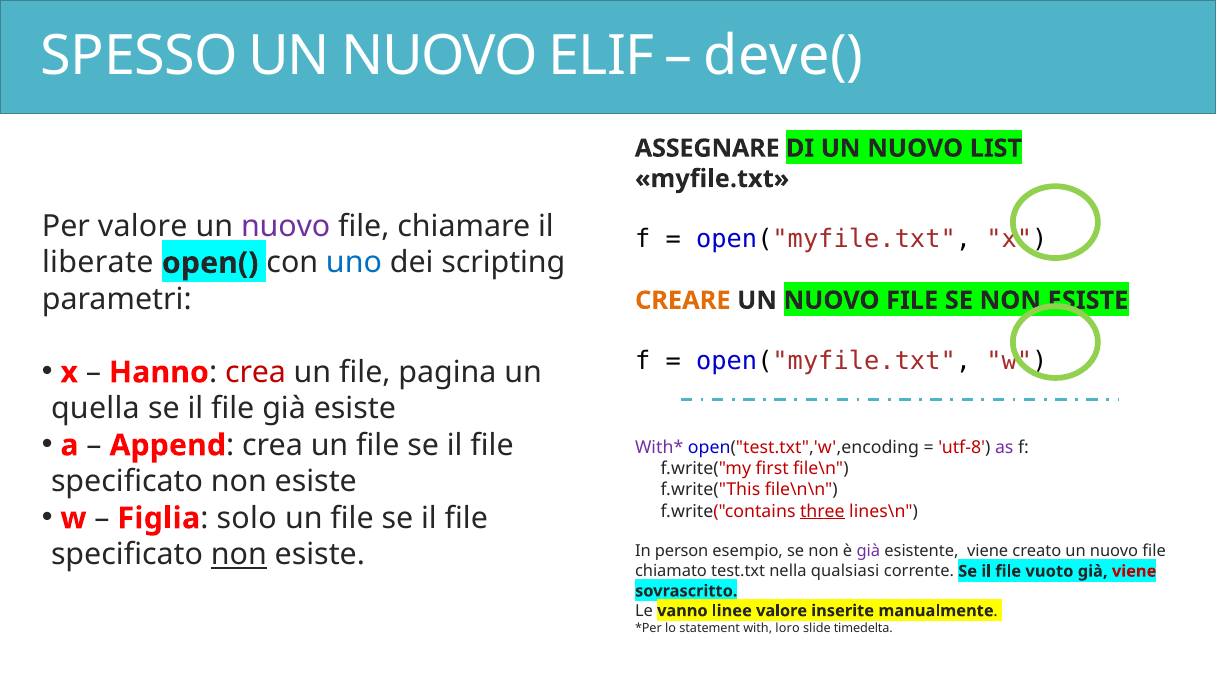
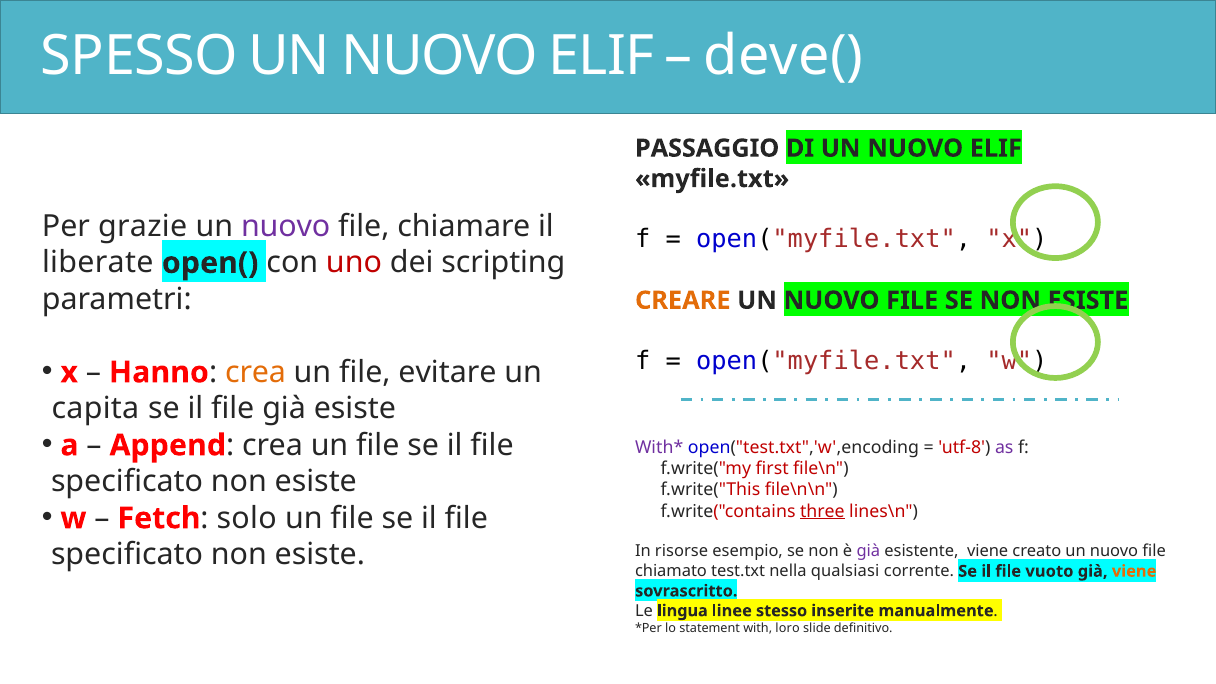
ASSEGNARE: ASSEGNARE -> PASSAGGIO
DI UN NUOVO LIST: LIST -> ELIF
Per valore: valore -> grazie
uno colour: blue -> red
crea at (256, 372) colour: red -> orange
pagina: pagina -> evitare
quella: quella -> capita
Figlia: Figlia -> Fetch
non at (239, 555) underline: present -> none
person: person -> risorse
viene at (1134, 571) colour: red -> orange
vanno: vanno -> lingua
linee valore: valore -> stesso
timedelta: timedelta -> definitivo
